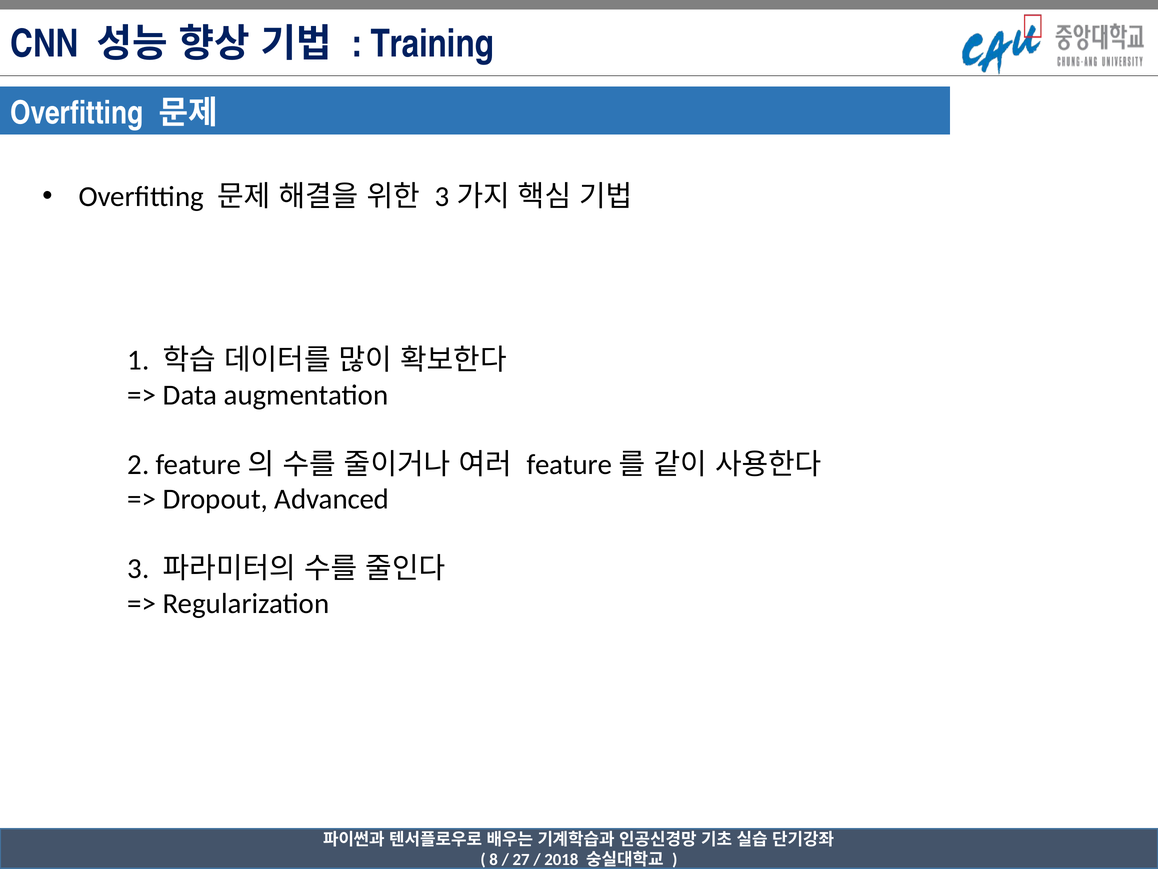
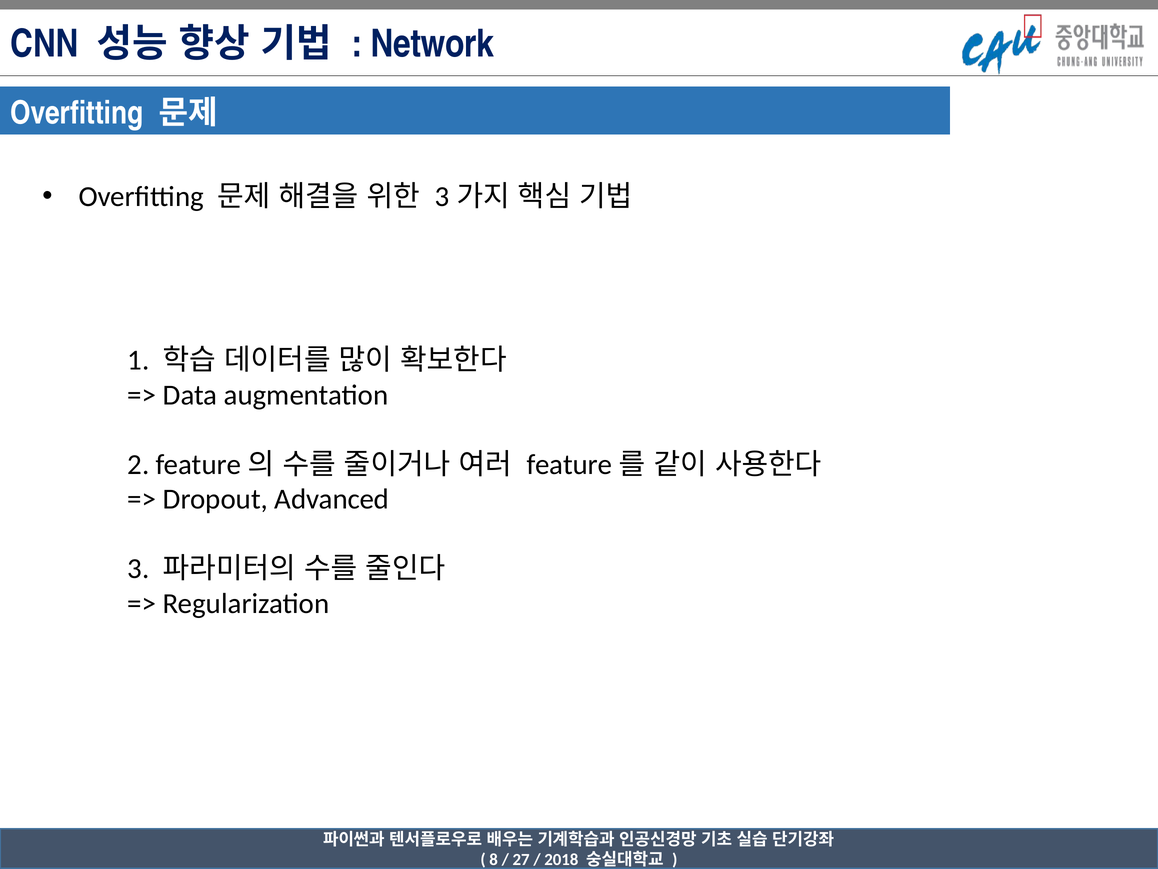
Training: Training -> Network
